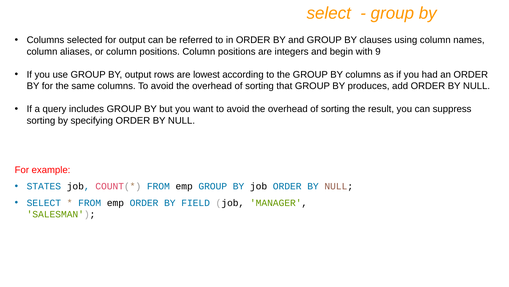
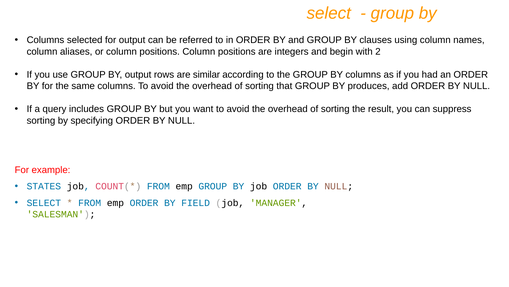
9: 9 -> 2
lowest: lowest -> similar
